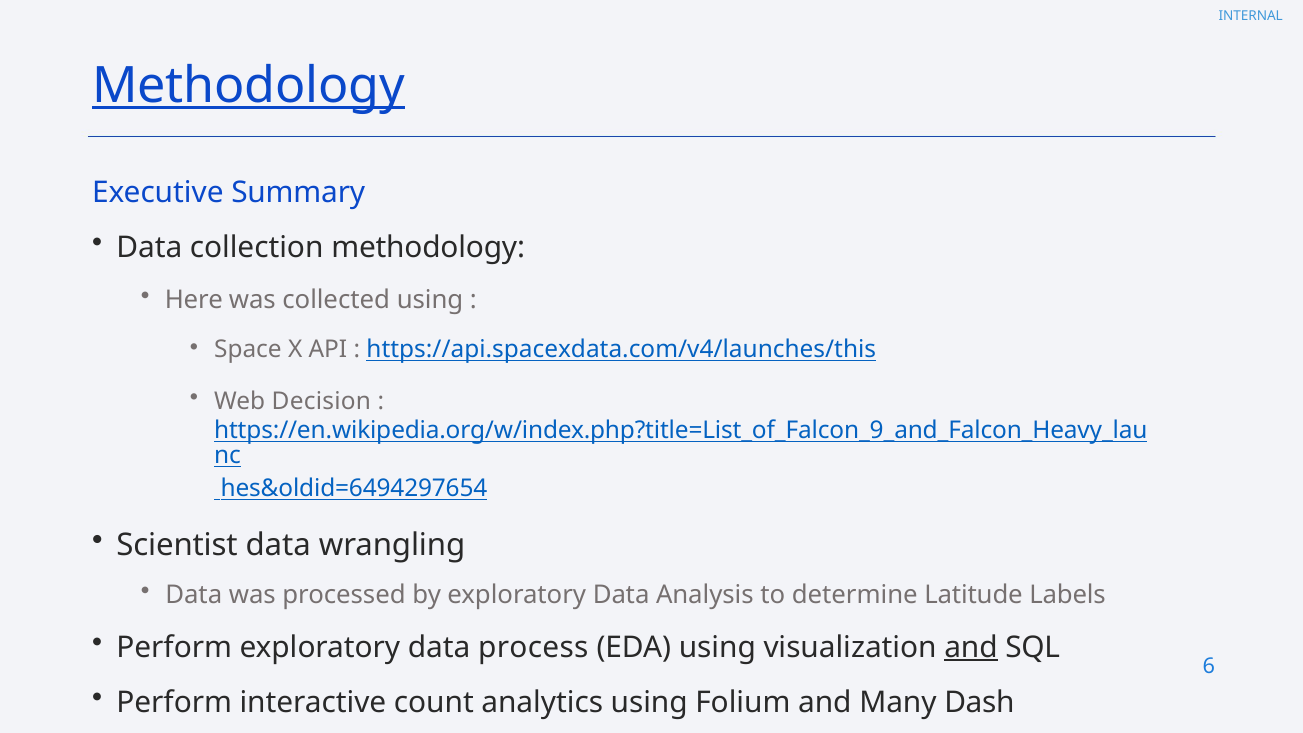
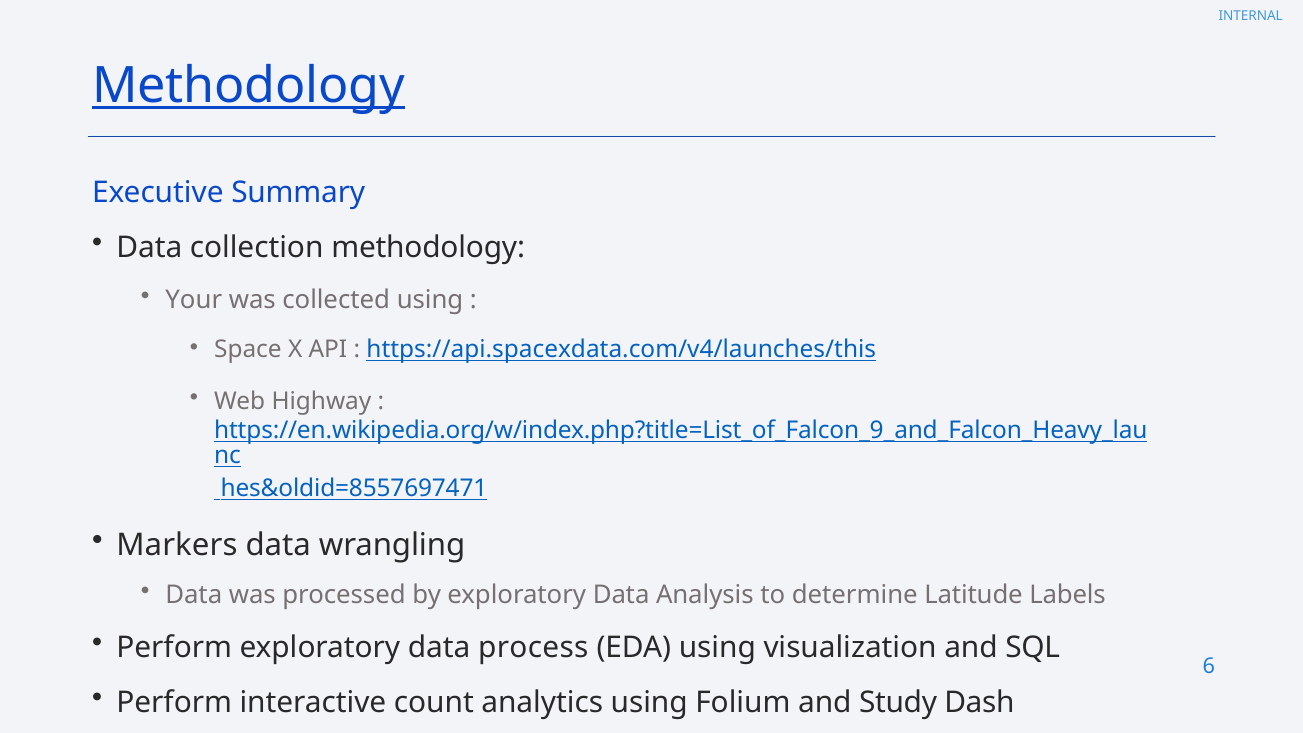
Here: Here -> Your
Decision: Decision -> Highway
hes&oldid=6494297654: hes&oldid=6494297654 -> hes&oldid=8557697471
Scientist: Scientist -> Markers
and at (971, 647) underline: present -> none
Many: Many -> Study
